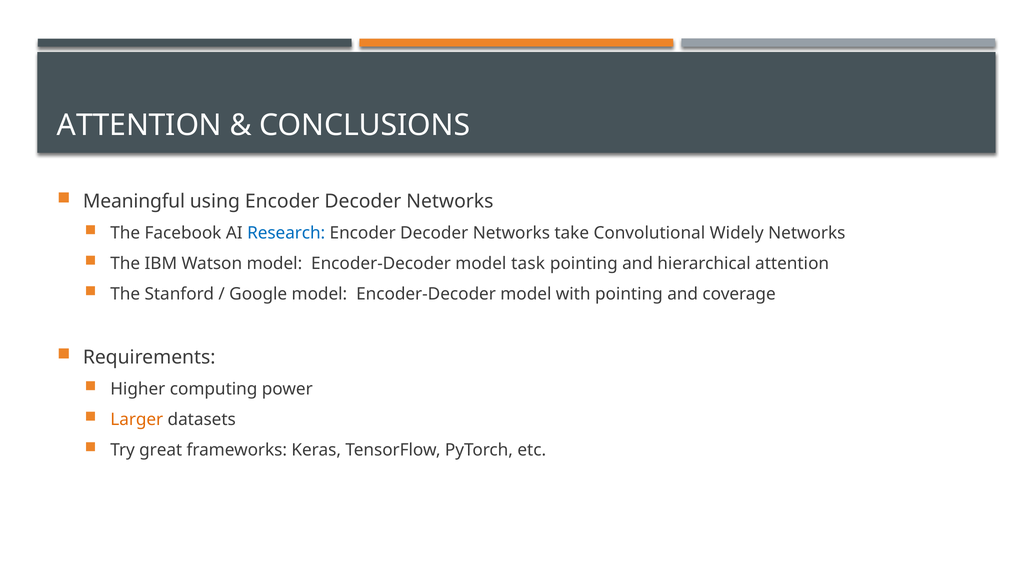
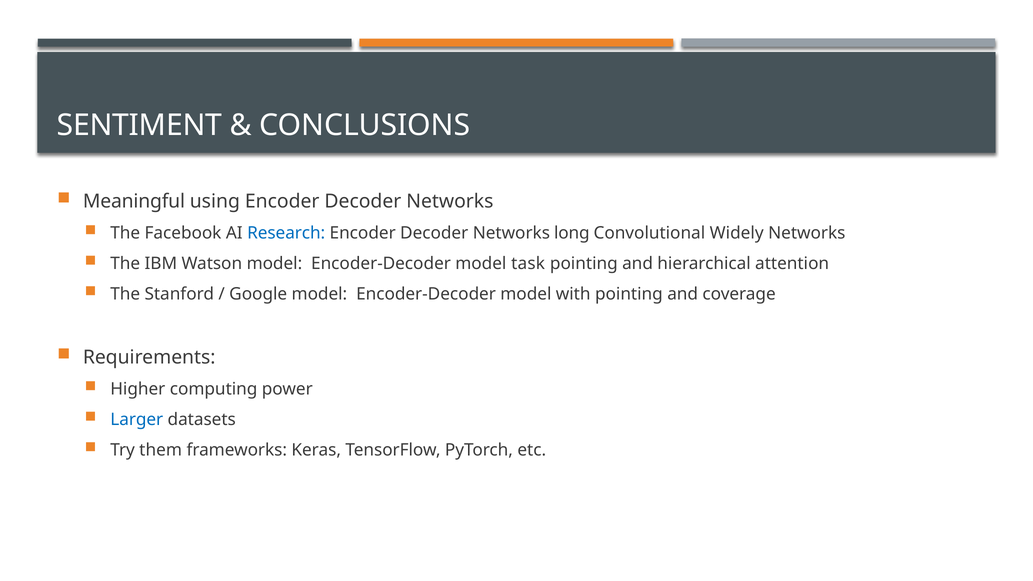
ATTENTION at (139, 125): ATTENTION -> SENTIMENT
take: take -> long
Larger colour: orange -> blue
great: great -> them
